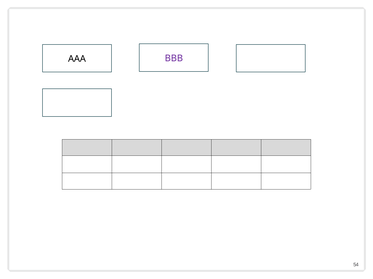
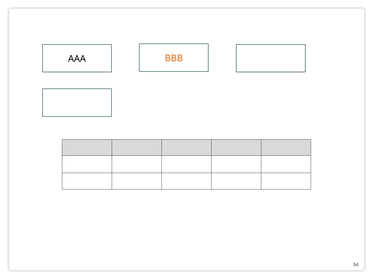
BBB colour: purple -> orange
